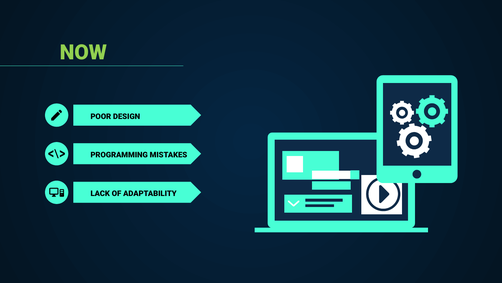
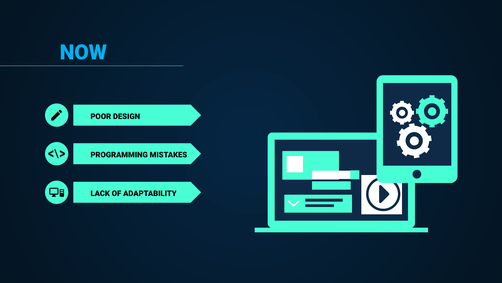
NOW colour: light green -> light blue
